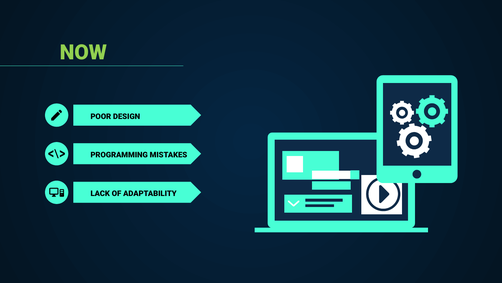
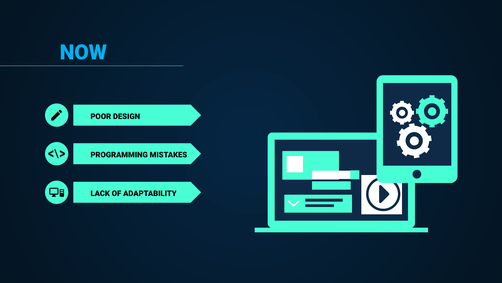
NOW colour: light green -> light blue
